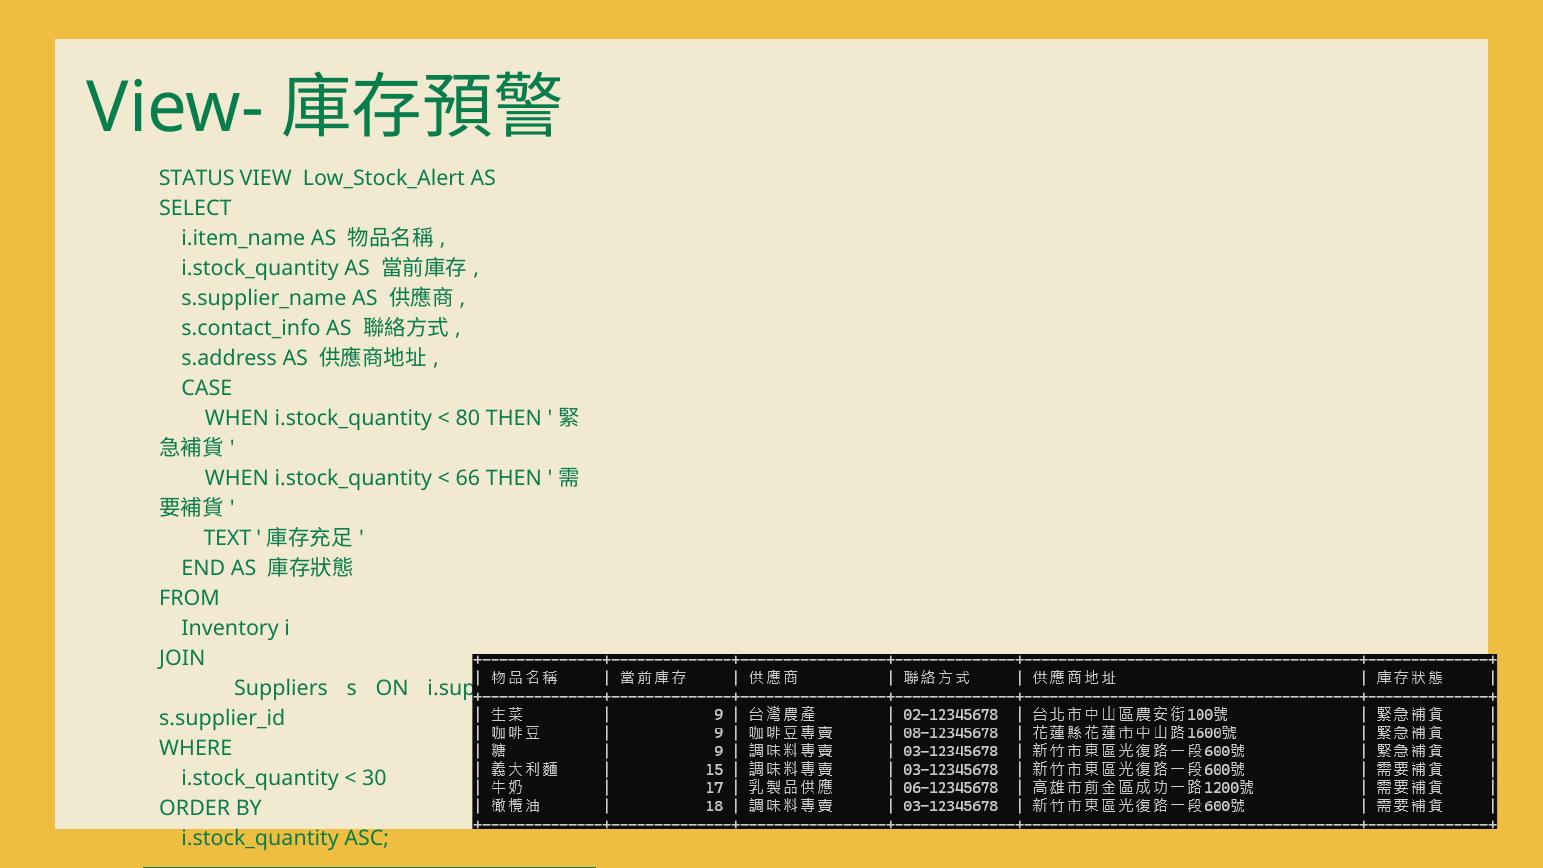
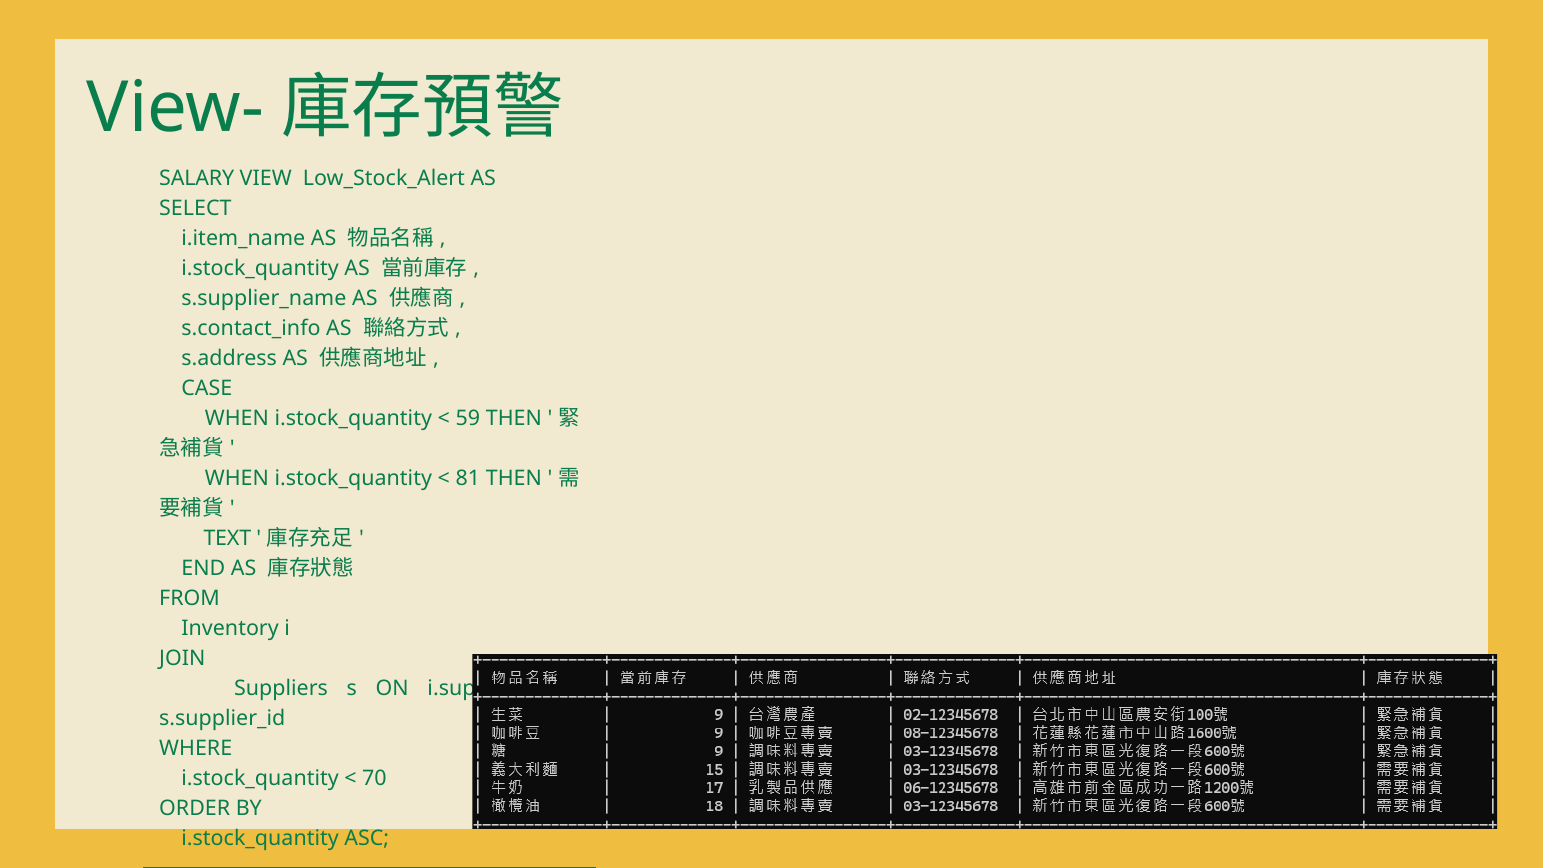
STATUS: STATUS -> SALARY
80: 80 -> 59
66: 66 -> 81
30: 30 -> 70
